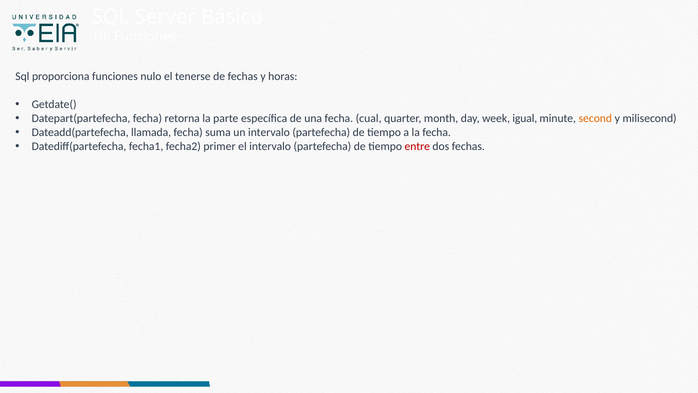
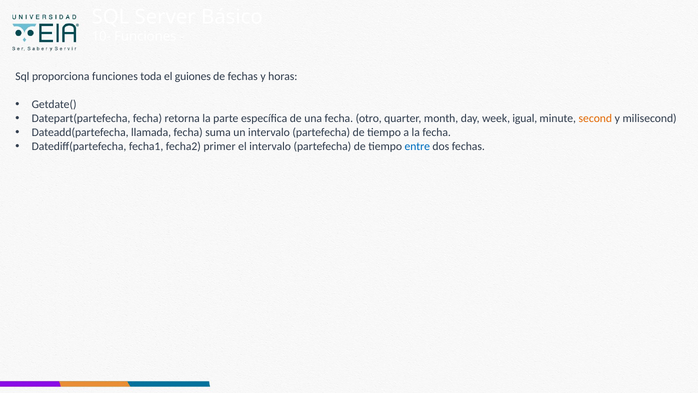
nulo: nulo -> toda
tenerse: tenerse -> guiones
cual: cual -> otro
entre colour: red -> blue
